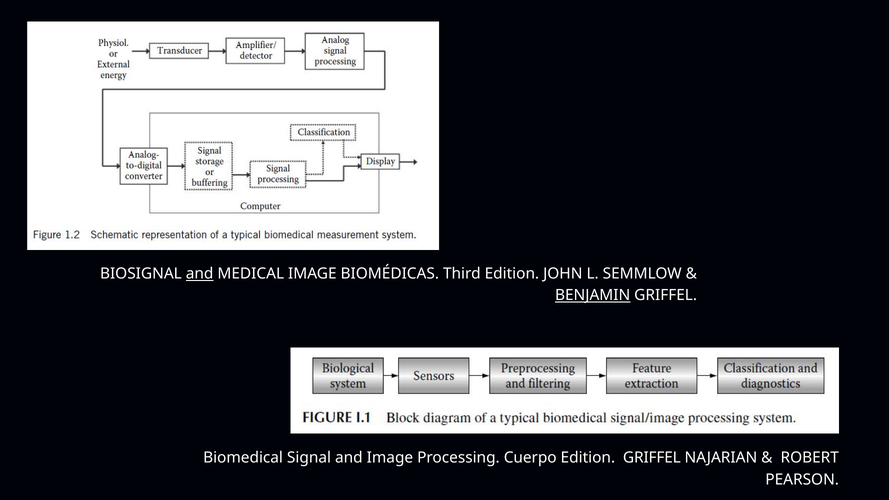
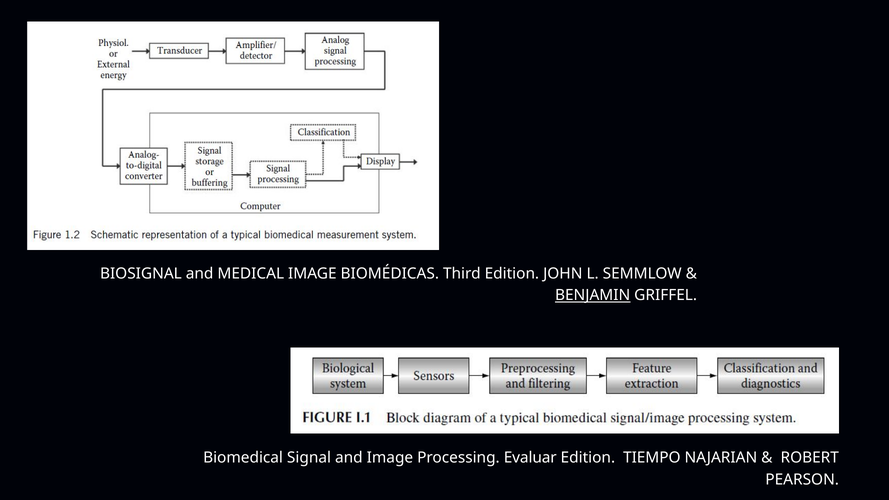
and at (200, 274) underline: present -> none
Cuerpo: Cuerpo -> Evaluar
Edition GRIFFEL: GRIFFEL -> TIEMPO
